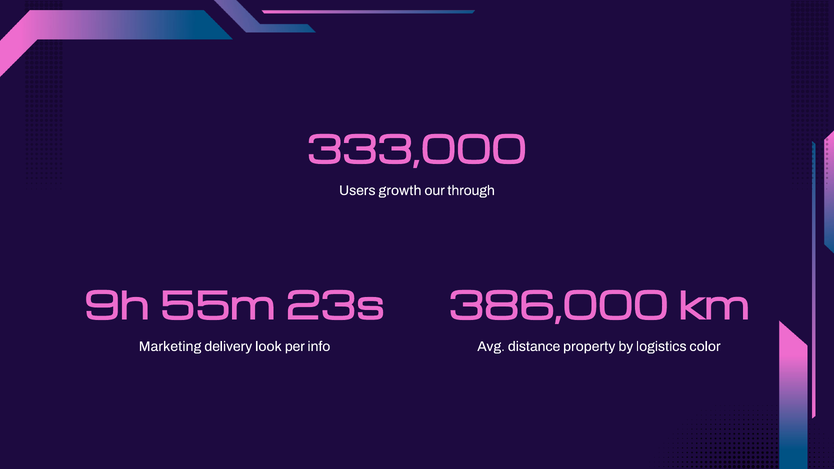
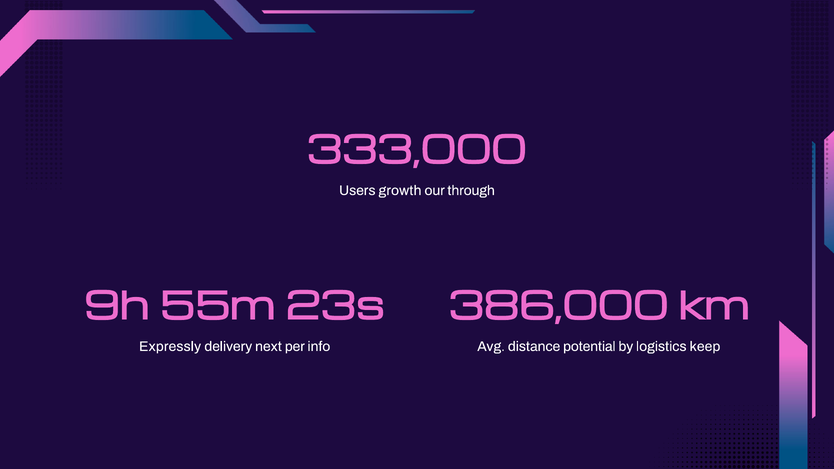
Marketing: Marketing -> Expressly
look: look -> next
property: property -> potential
color: color -> keep
